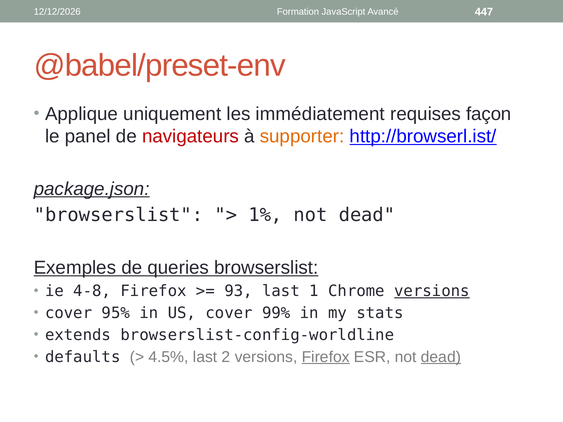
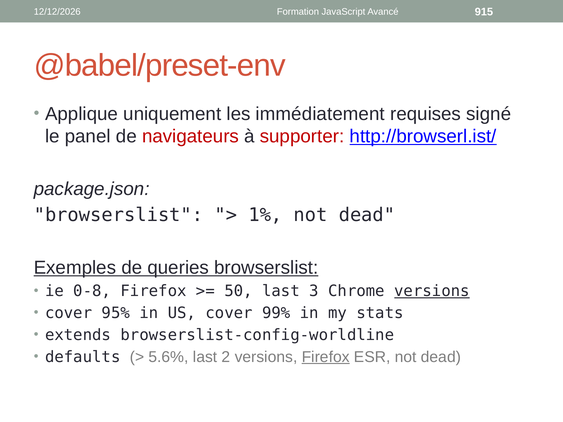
447: 447 -> 915
façon: façon -> signé
supporter colour: orange -> red
package.json underline: present -> none
4-8: 4-8 -> 0-8
93: 93 -> 50
1: 1 -> 3
4.5%: 4.5% -> 5.6%
dead at (441, 357) underline: present -> none
